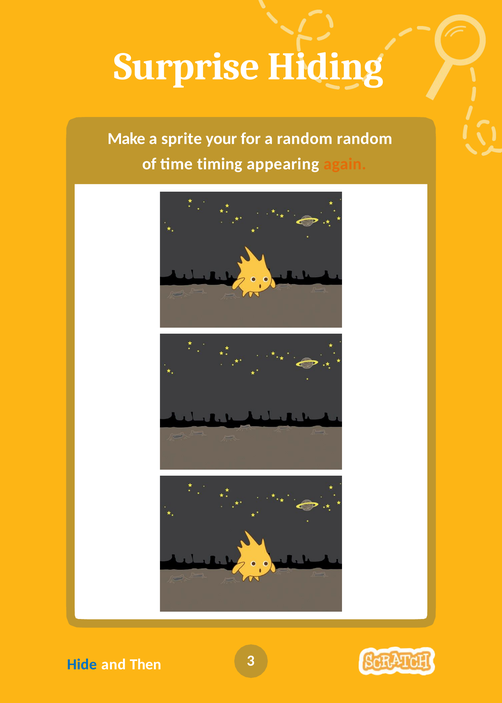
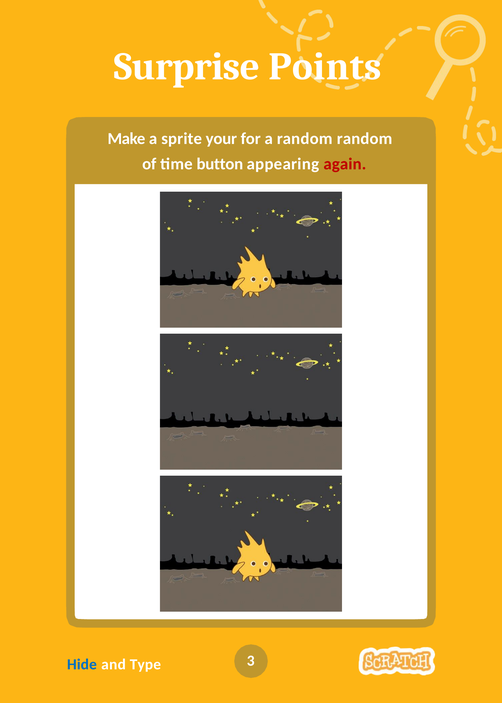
Hiding: Hiding -> Points
timing: timing -> button
again colour: orange -> red
Then: Then -> Type
